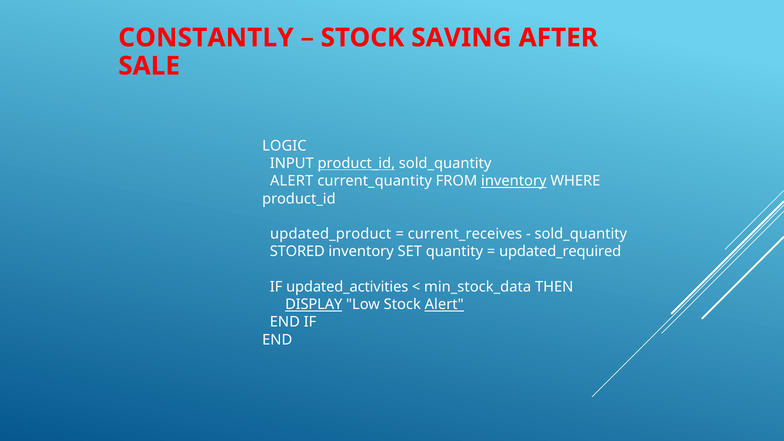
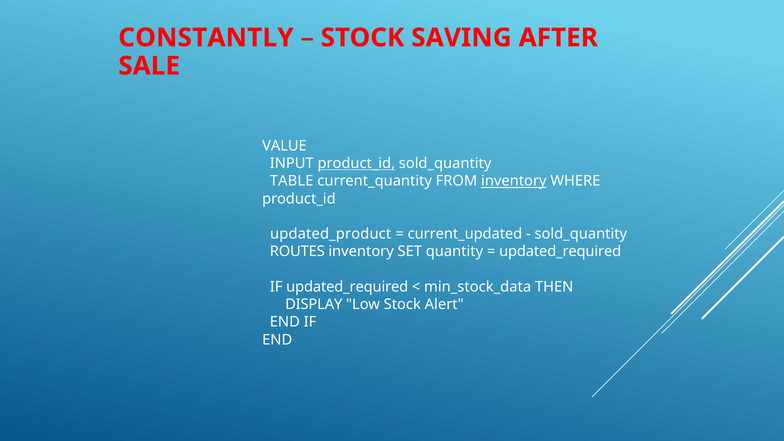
LOGIC: LOGIC -> VALUE
ALERT at (292, 181): ALERT -> TABLE
current_receives: current_receives -> current_updated
STORED: STORED -> ROUTES
IF updated_activities: updated_activities -> updated_required
DISPLAY underline: present -> none
Alert at (444, 304) underline: present -> none
